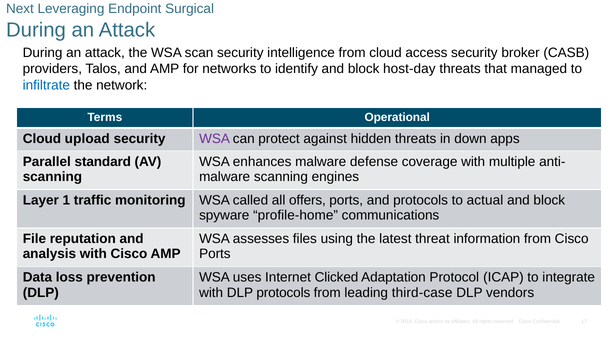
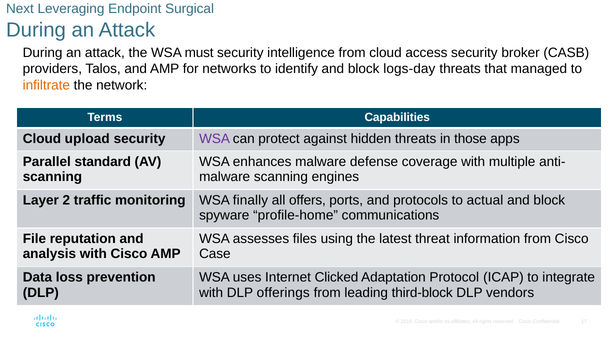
scan: scan -> must
host-day: host-day -> logs-day
infiltrate colour: blue -> orange
Operational: Operational -> Capabilities
down: down -> those
1: 1 -> 2
called: called -> finally
Ports at (215, 254): Ports -> Case
DLP protocols: protocols -> offerings
third-case: third-case -> third-block
